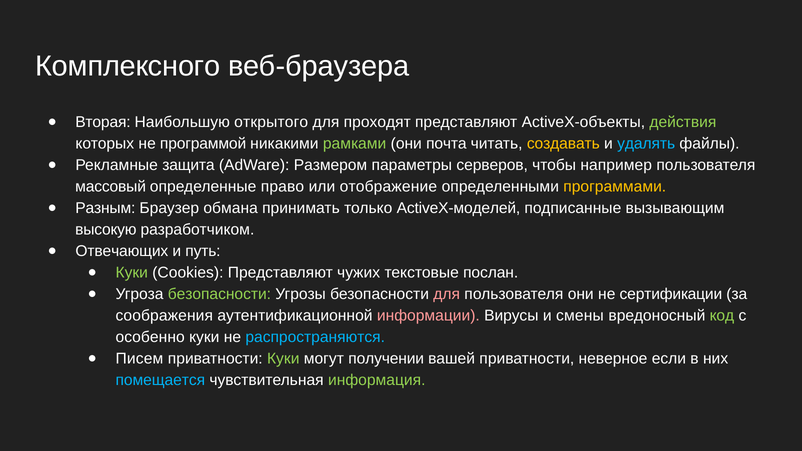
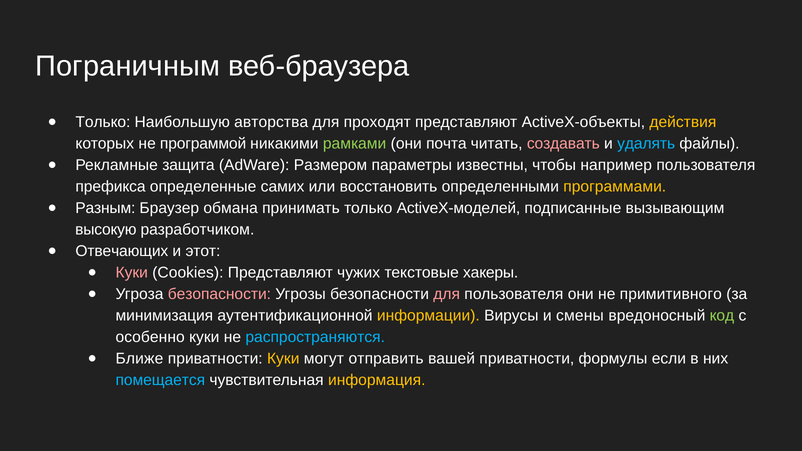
Комплексного: Комплексного -> Пограничным
Вторая at (103, 122): Вторая -> Только
открытого: открытого -> авторства
действия colour: light green -> yellow
создавать colour: yellow -> pink
серверов: серверов -> известны
массовый: массовый -> префикса
право: право -> самих
отображение: отображение -> восстановить
путь: путь -> этот
Куки at (132, 273) colour: light green -> pink
послан: послан -> хакеры
безопасности at (219, 294) colour: light green -> pink
сертификации: сертификации -> примитивного
соображения: соображения -> минимизация
информации colour: pink -> yellow
Писем: Писем -> Ближе
Куки at (283, 359) colour: light green -> yellow
получении: получении -> отправить
неверное: неверное -> формулы
информация colour: light green -> yellow
